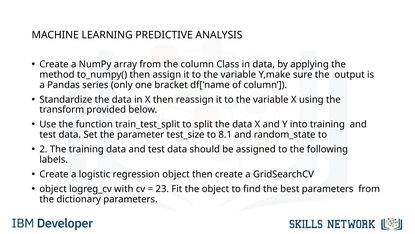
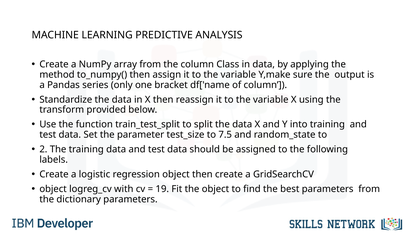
8.1: 8.1 -> 7.5
23: 23 -> 19
